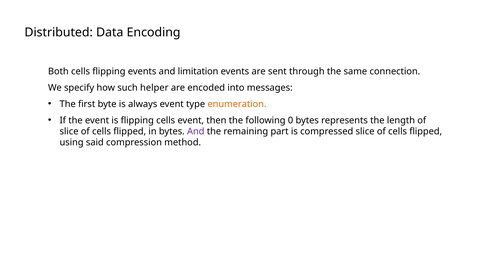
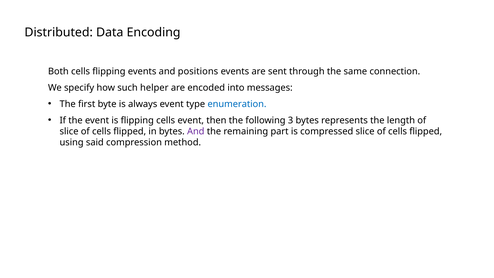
limitation: limitation -> positions
enumeration colour: orange -> blue
0: 0 -> 3
